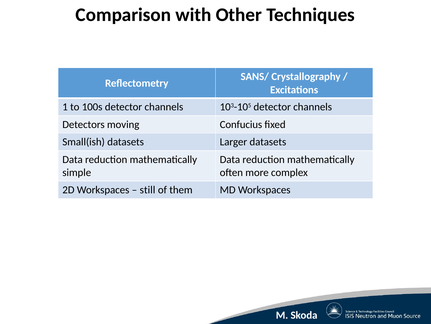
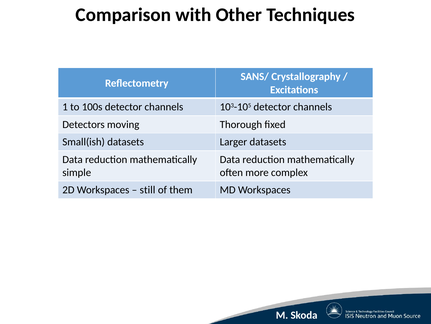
Confucius: Confucius -> Thorough
